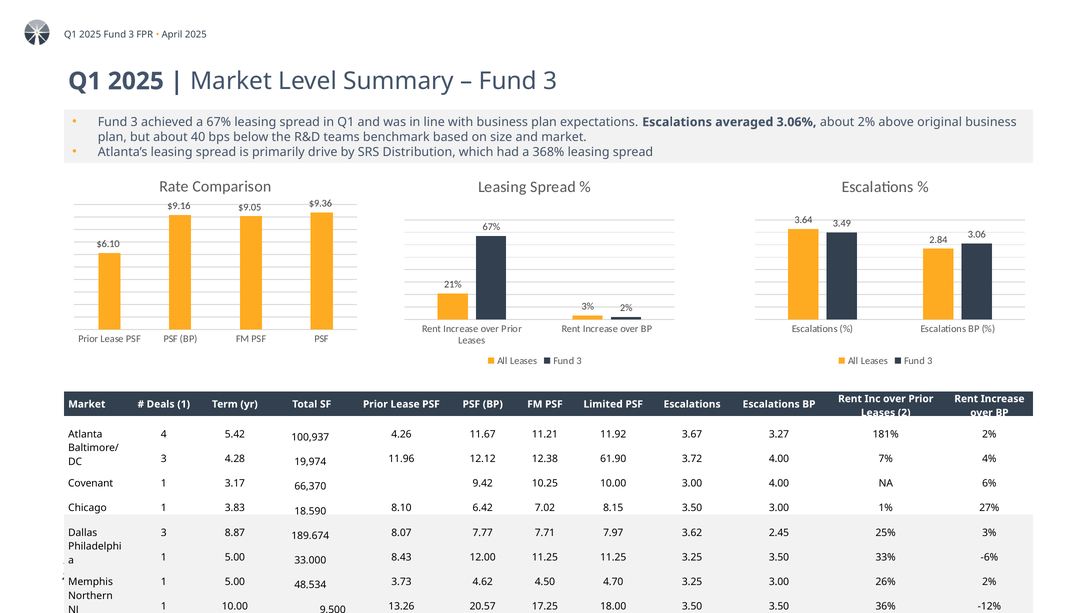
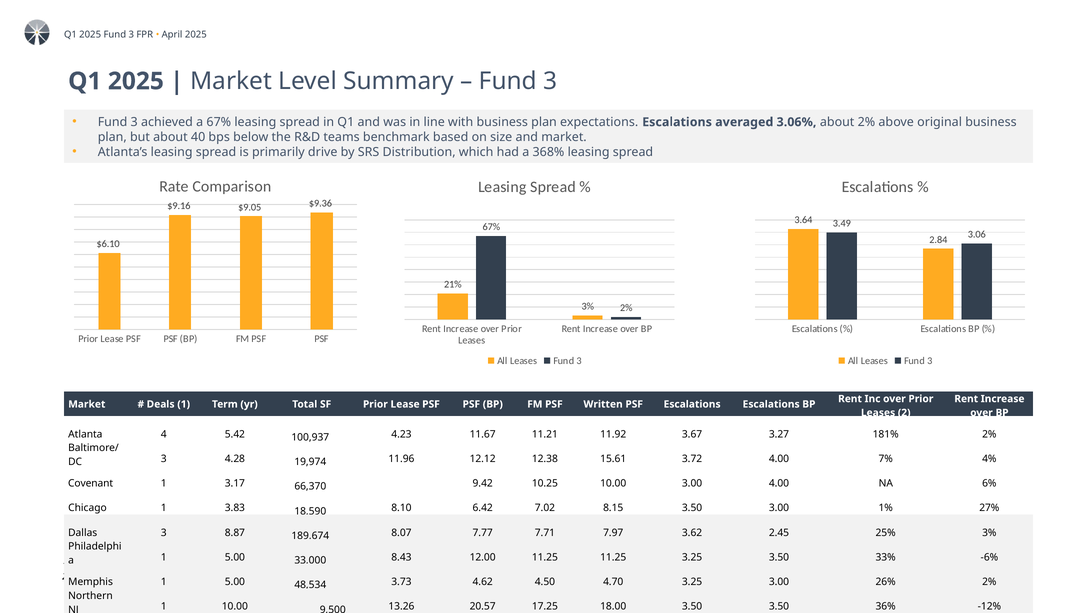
Limited: Limited -> Written
4.26: 4.26 -> 4.23
61.90: 61.90 -> 15.61
